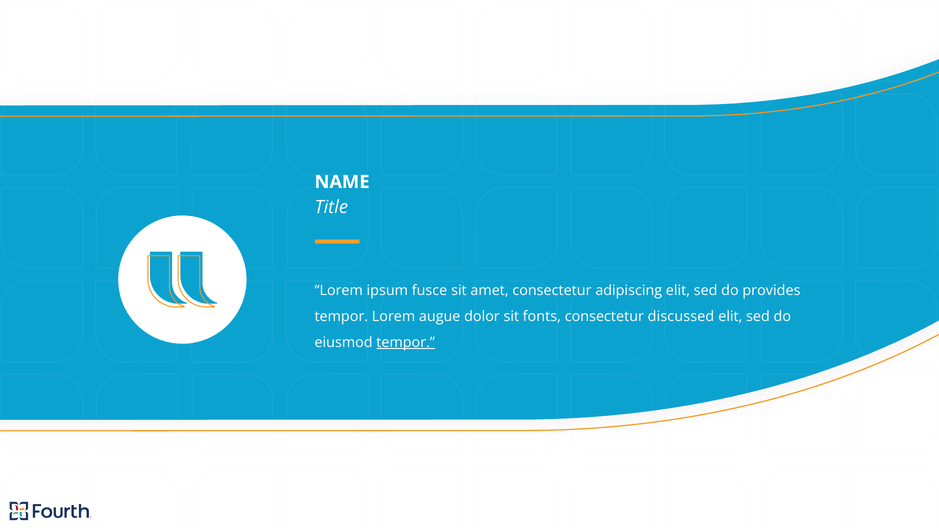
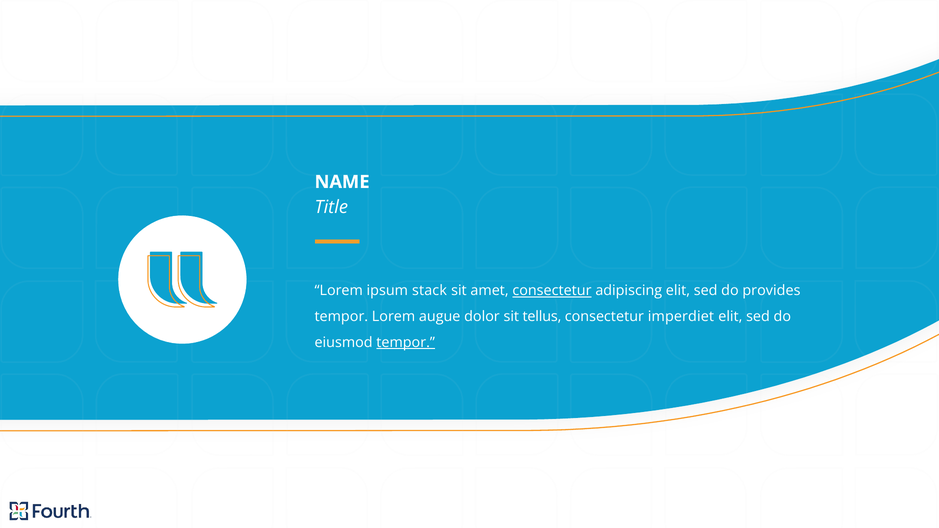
fusce: fusce -> stack
consectetur at (552, 291) underline: none -> present
fonts: fonts -> tellus
discussed: discussed -> imperdiet
